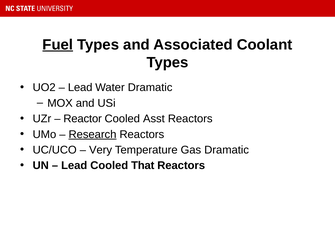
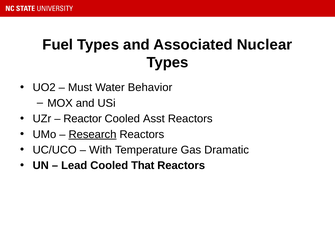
Fuel underline: present -> none
Coolant: Coolant -> Nuclear
Lead at (80, 88): Lead -> Must
Water Dramatic: Dramatic -> Behavior
Very: Very -> With
